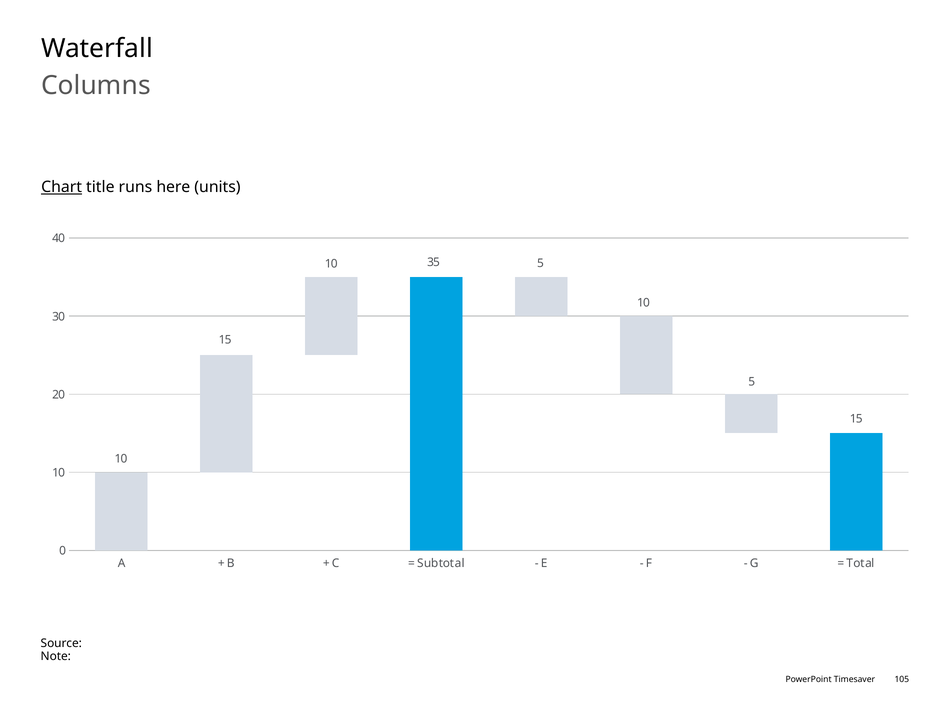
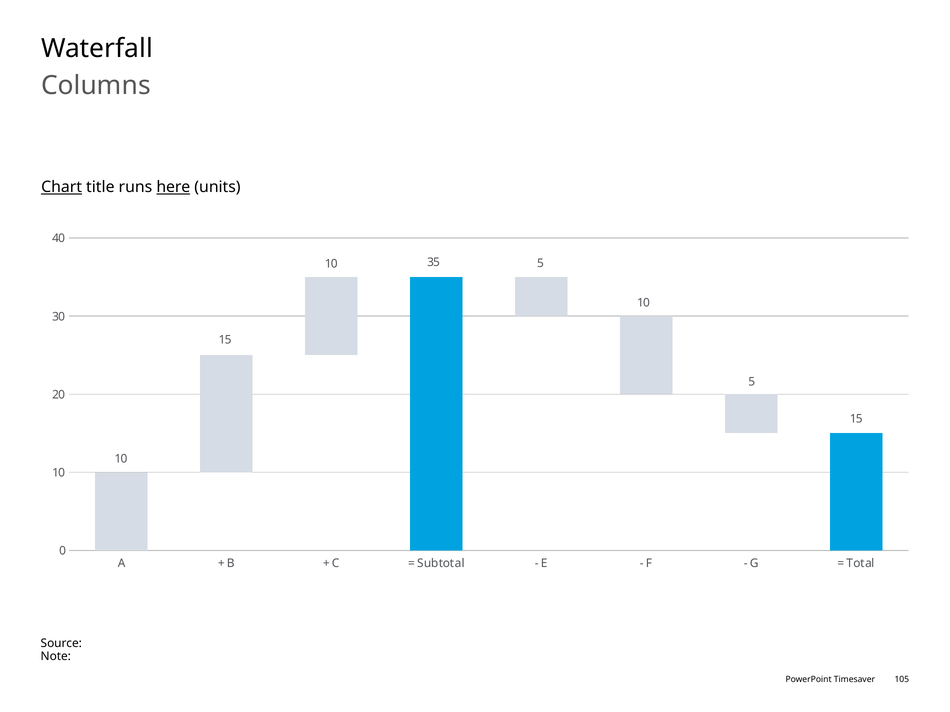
here underline: none -> present
